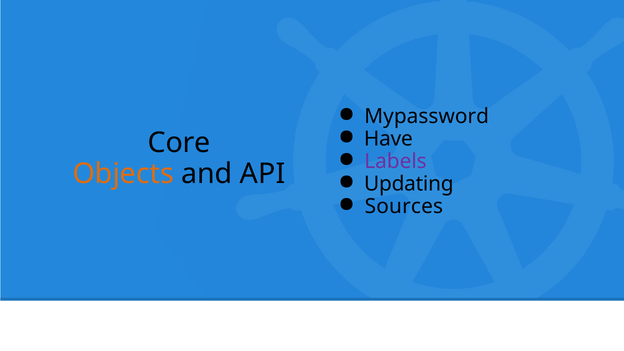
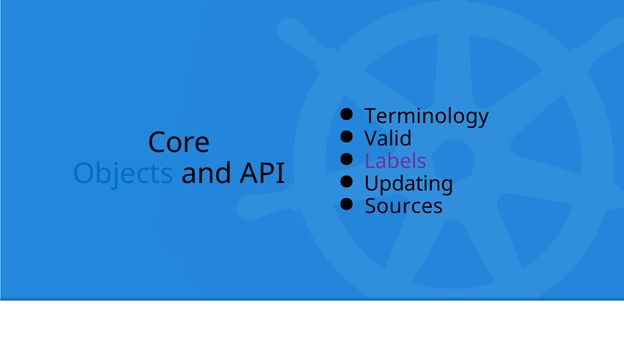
Mypassword: Mypassword -> Terminology
Have: Have -> Valid
Objects colour: orange -> blue
